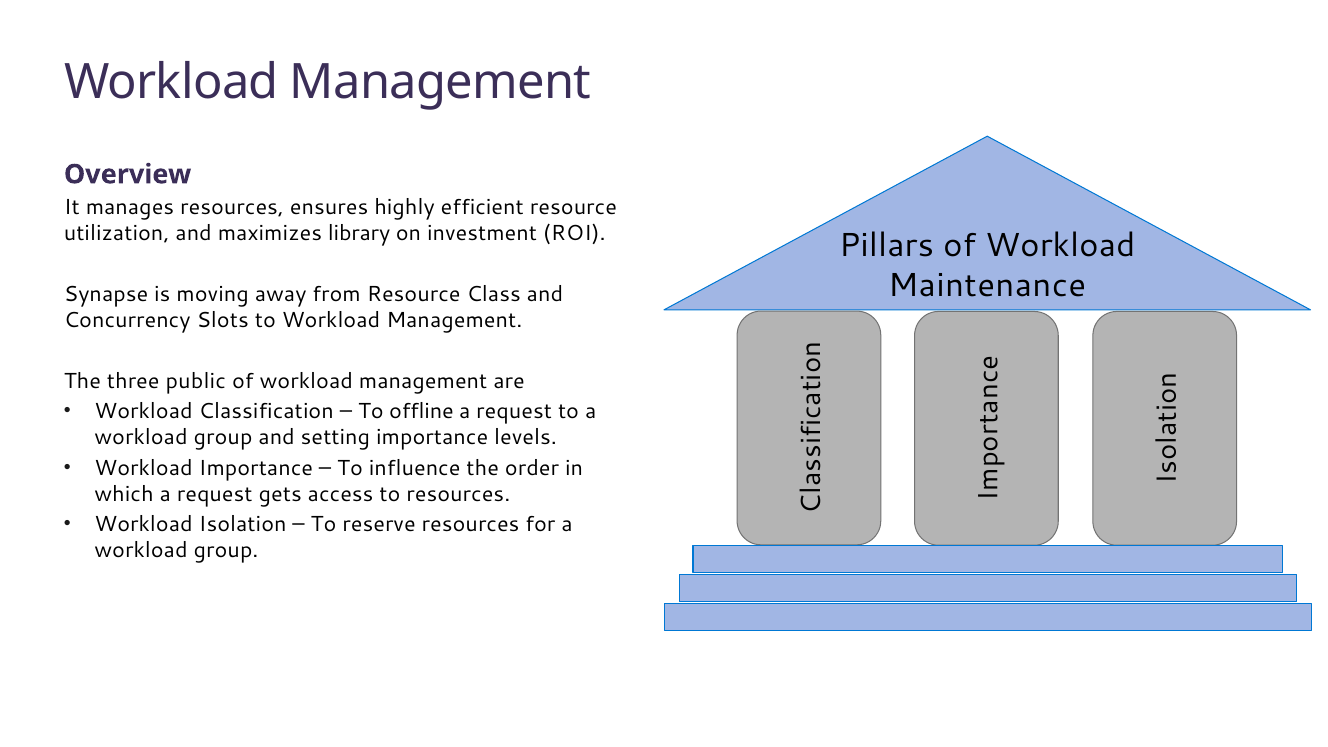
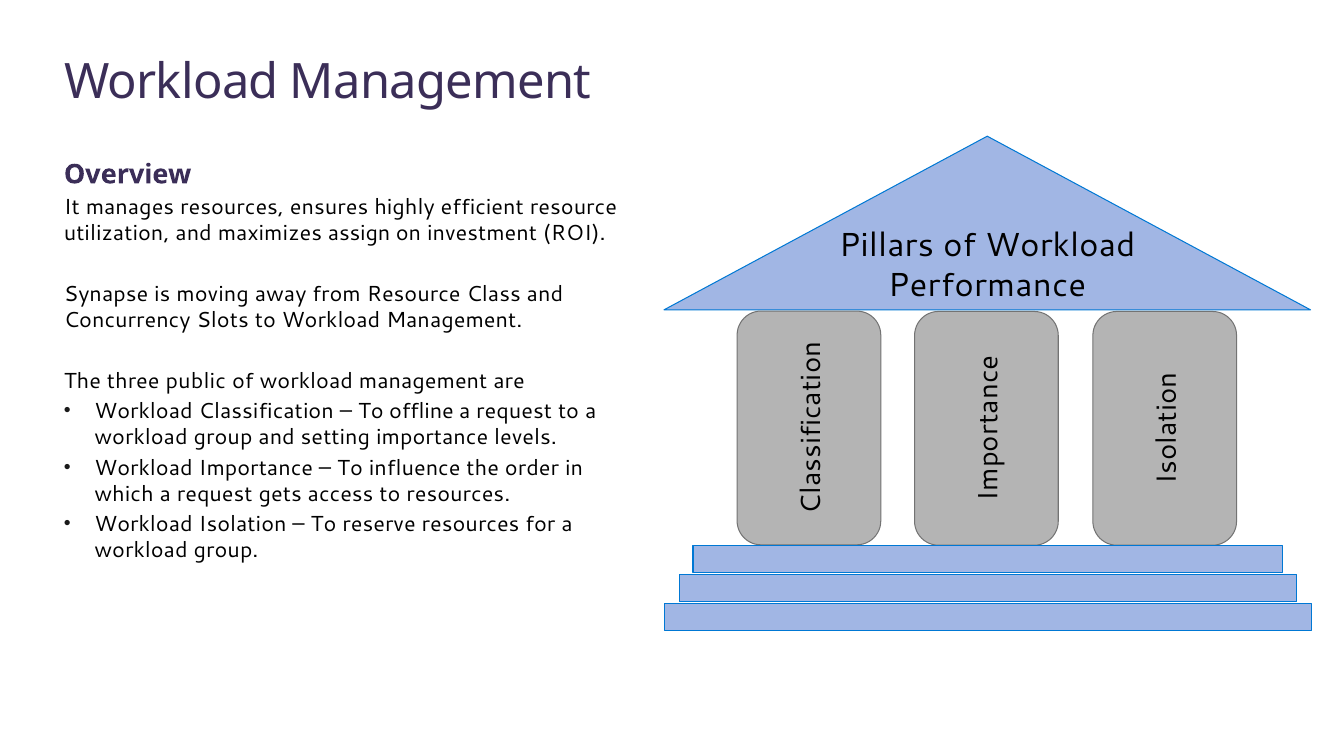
library: library -> assign
Maintenance: Maintenance -> Performance
